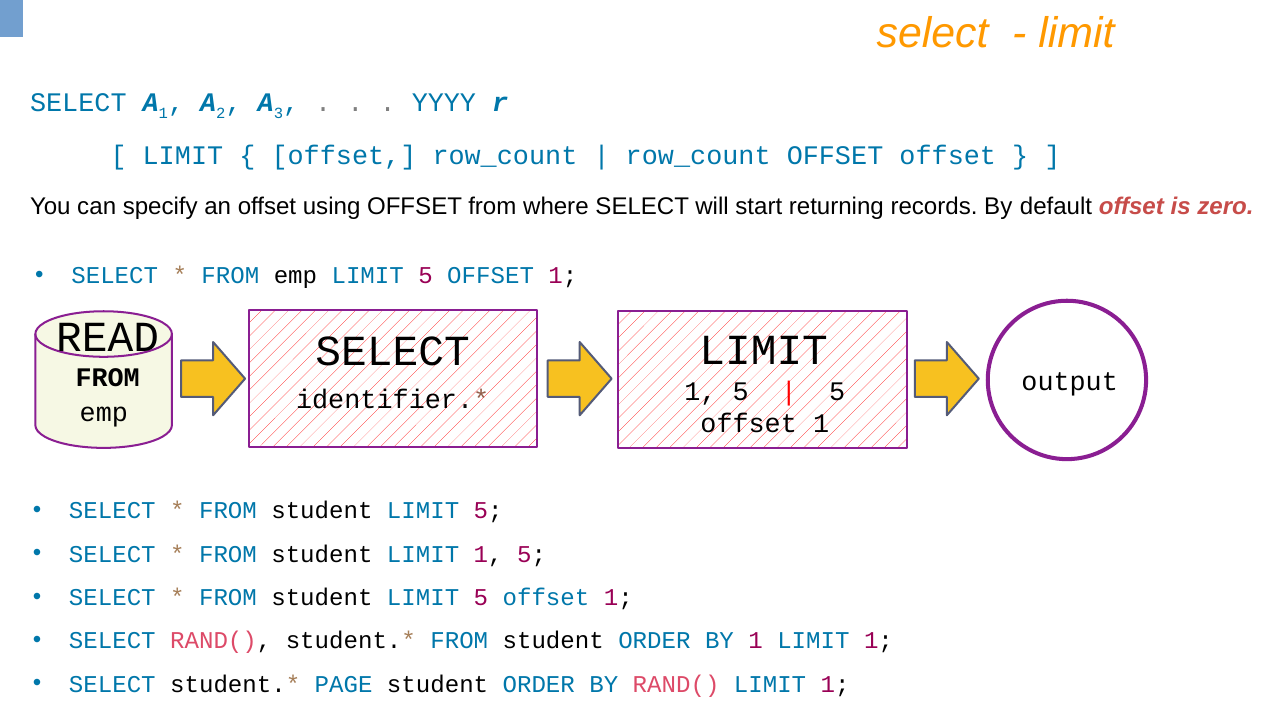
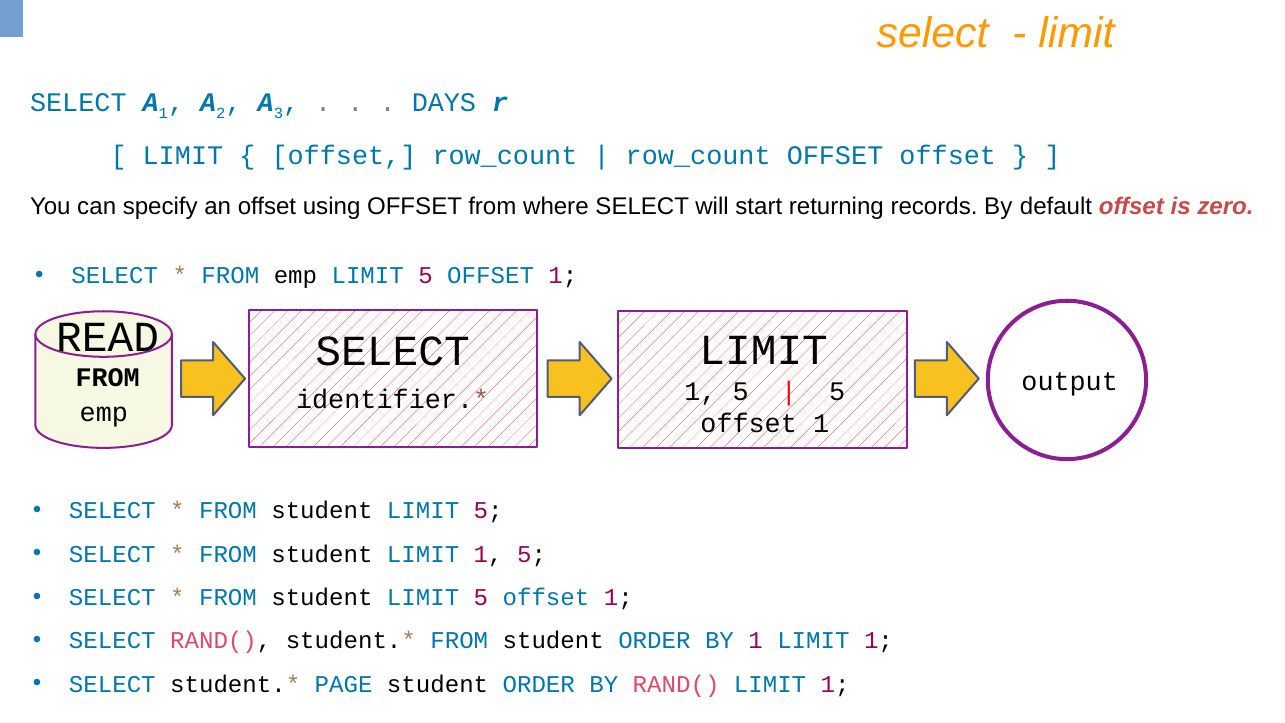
YYYY: YYYY -> DAYS
